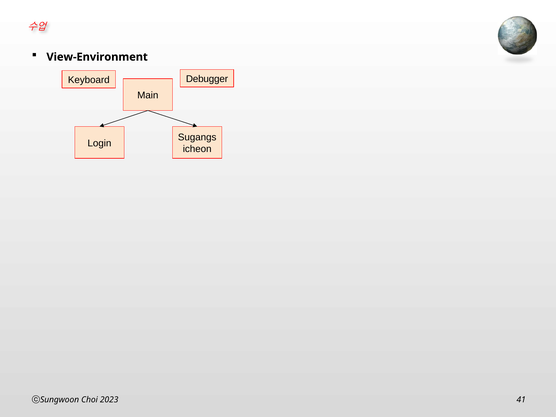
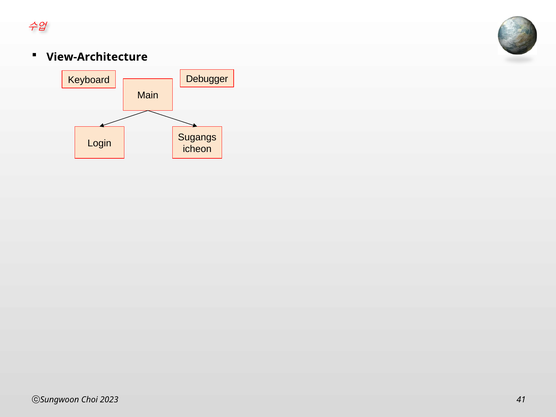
View-Environment: View-Environment -> View-Architecture
